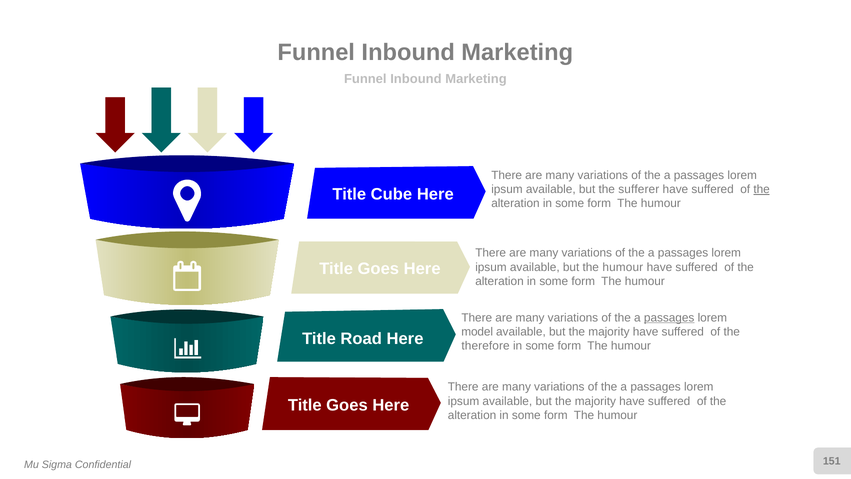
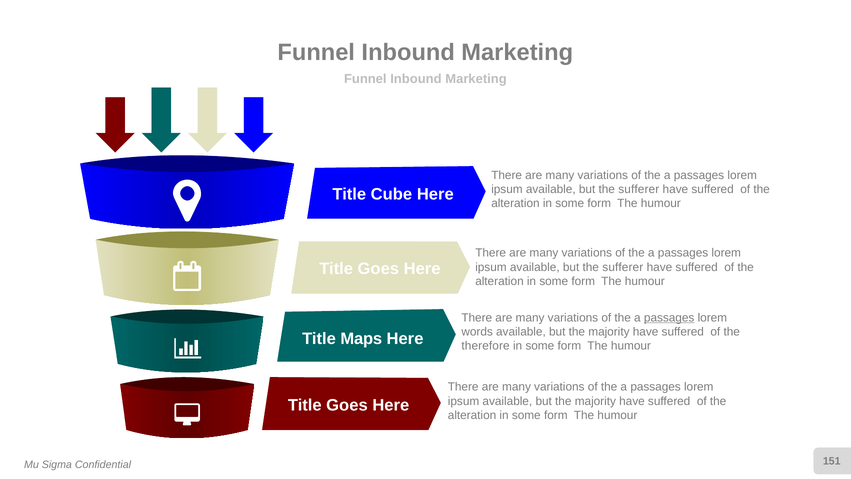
the at (762, 189) underline: present -> none
humour at (623, 267): humour -> sufferer
model: model -> words
Road: Road -> Maps
